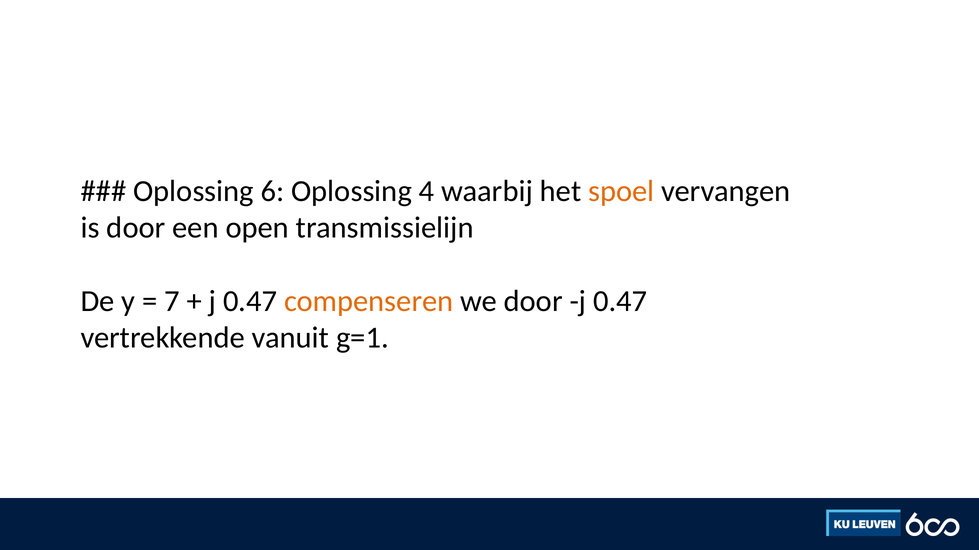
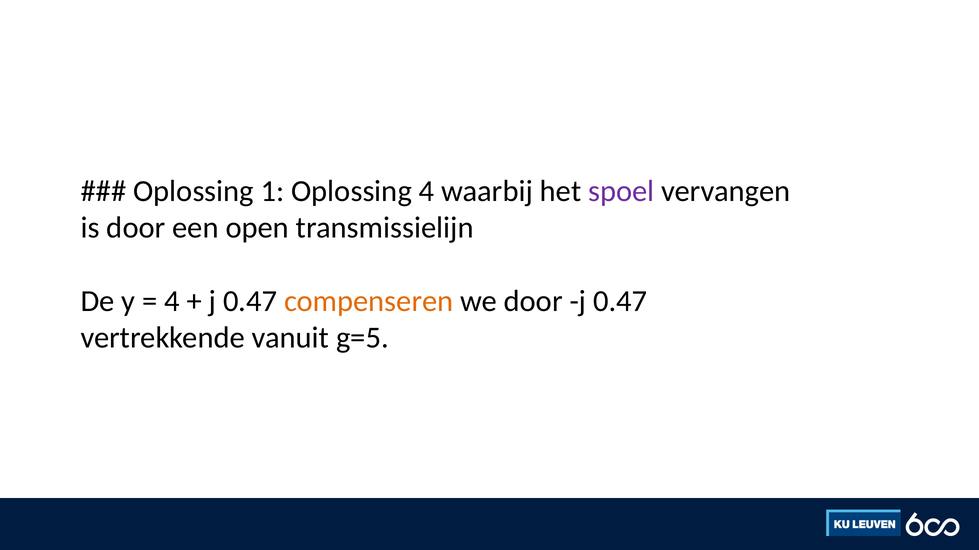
6: 6 -> 1
spoel colour: orange -> purple
7 at (172, 302): 7 -> 4
g=1: g=1 -> g=5
